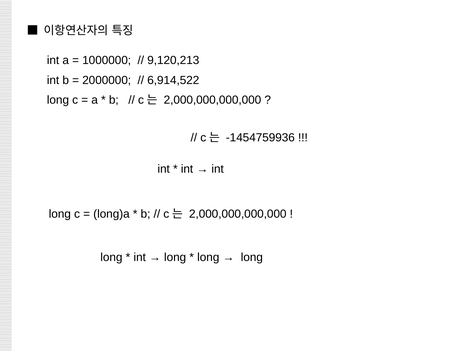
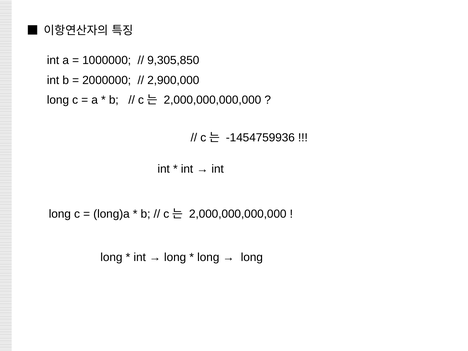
9,120,213: 9,120,213 -> 9,305,850
6,914,522: 6,914,522 -> 2,900,000
